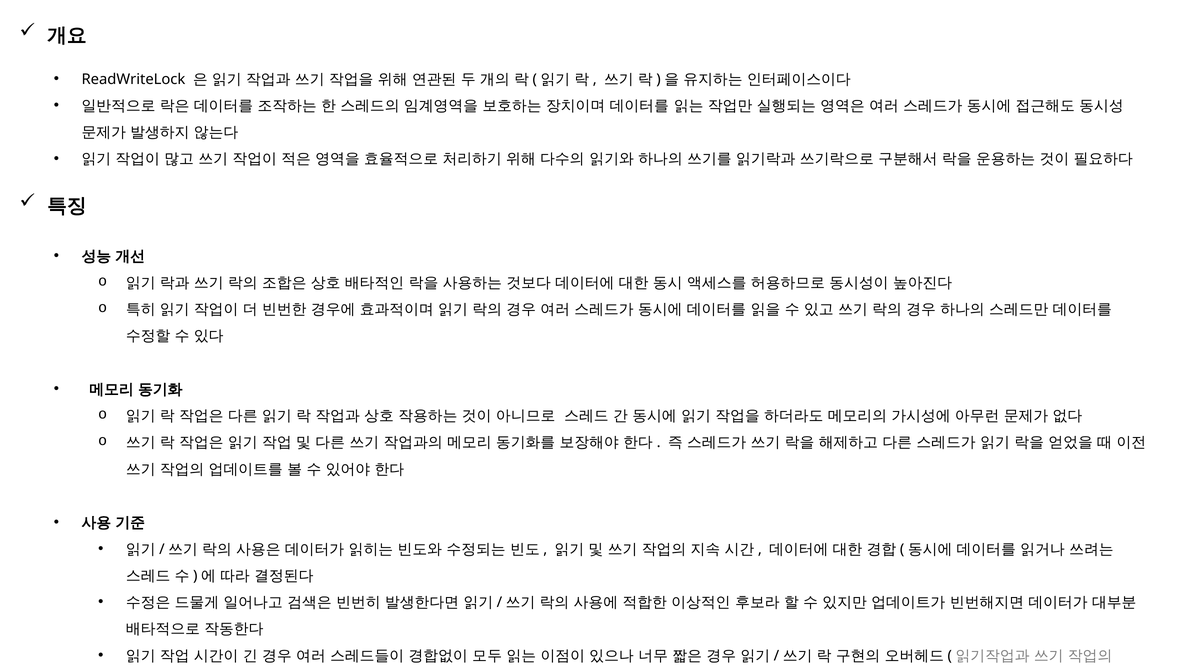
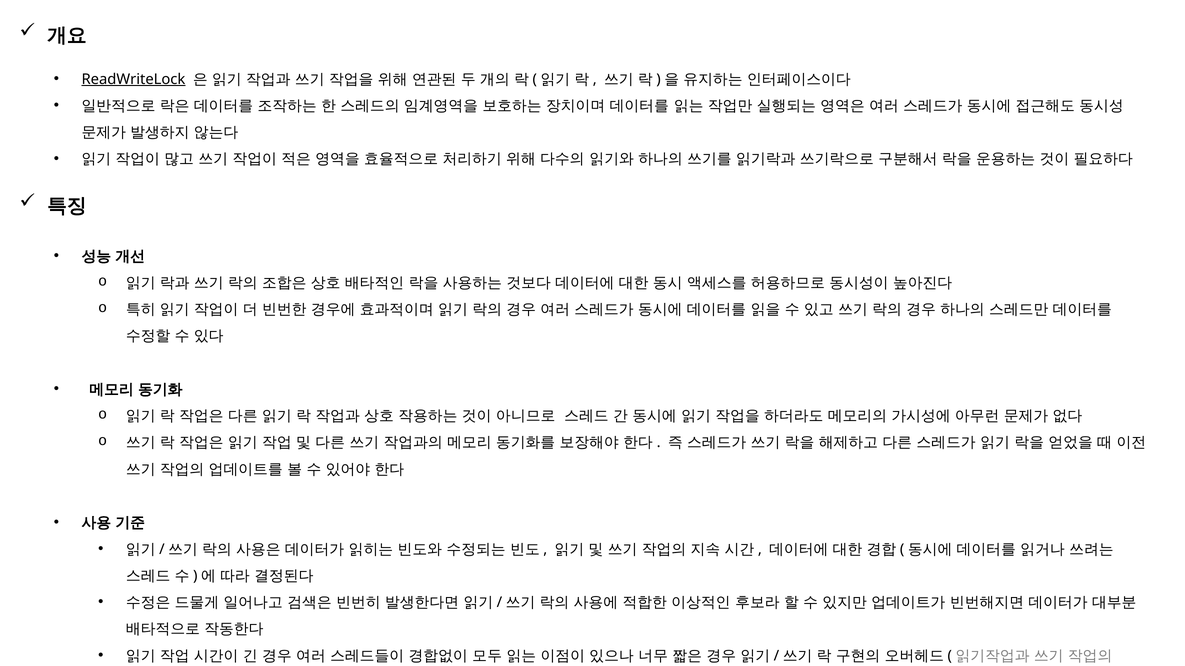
ReadWriteLock underline: none -> present
